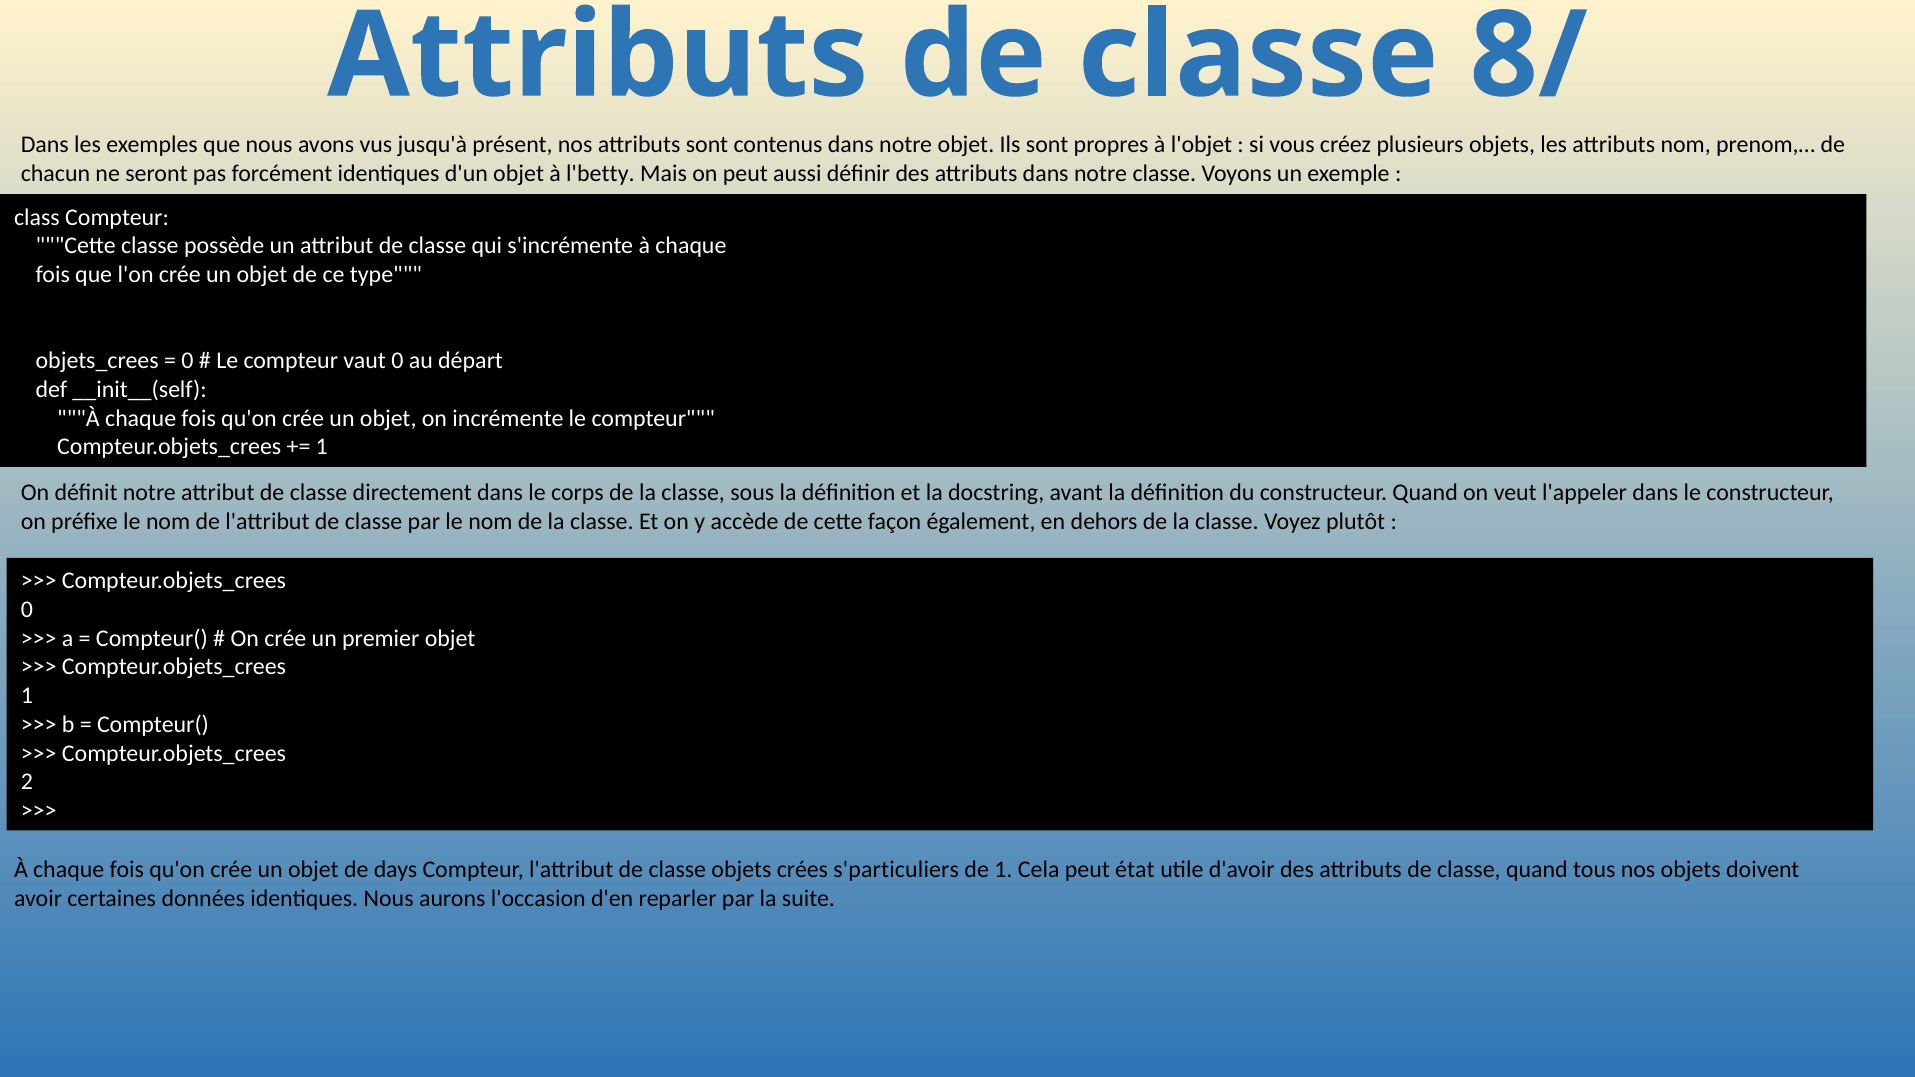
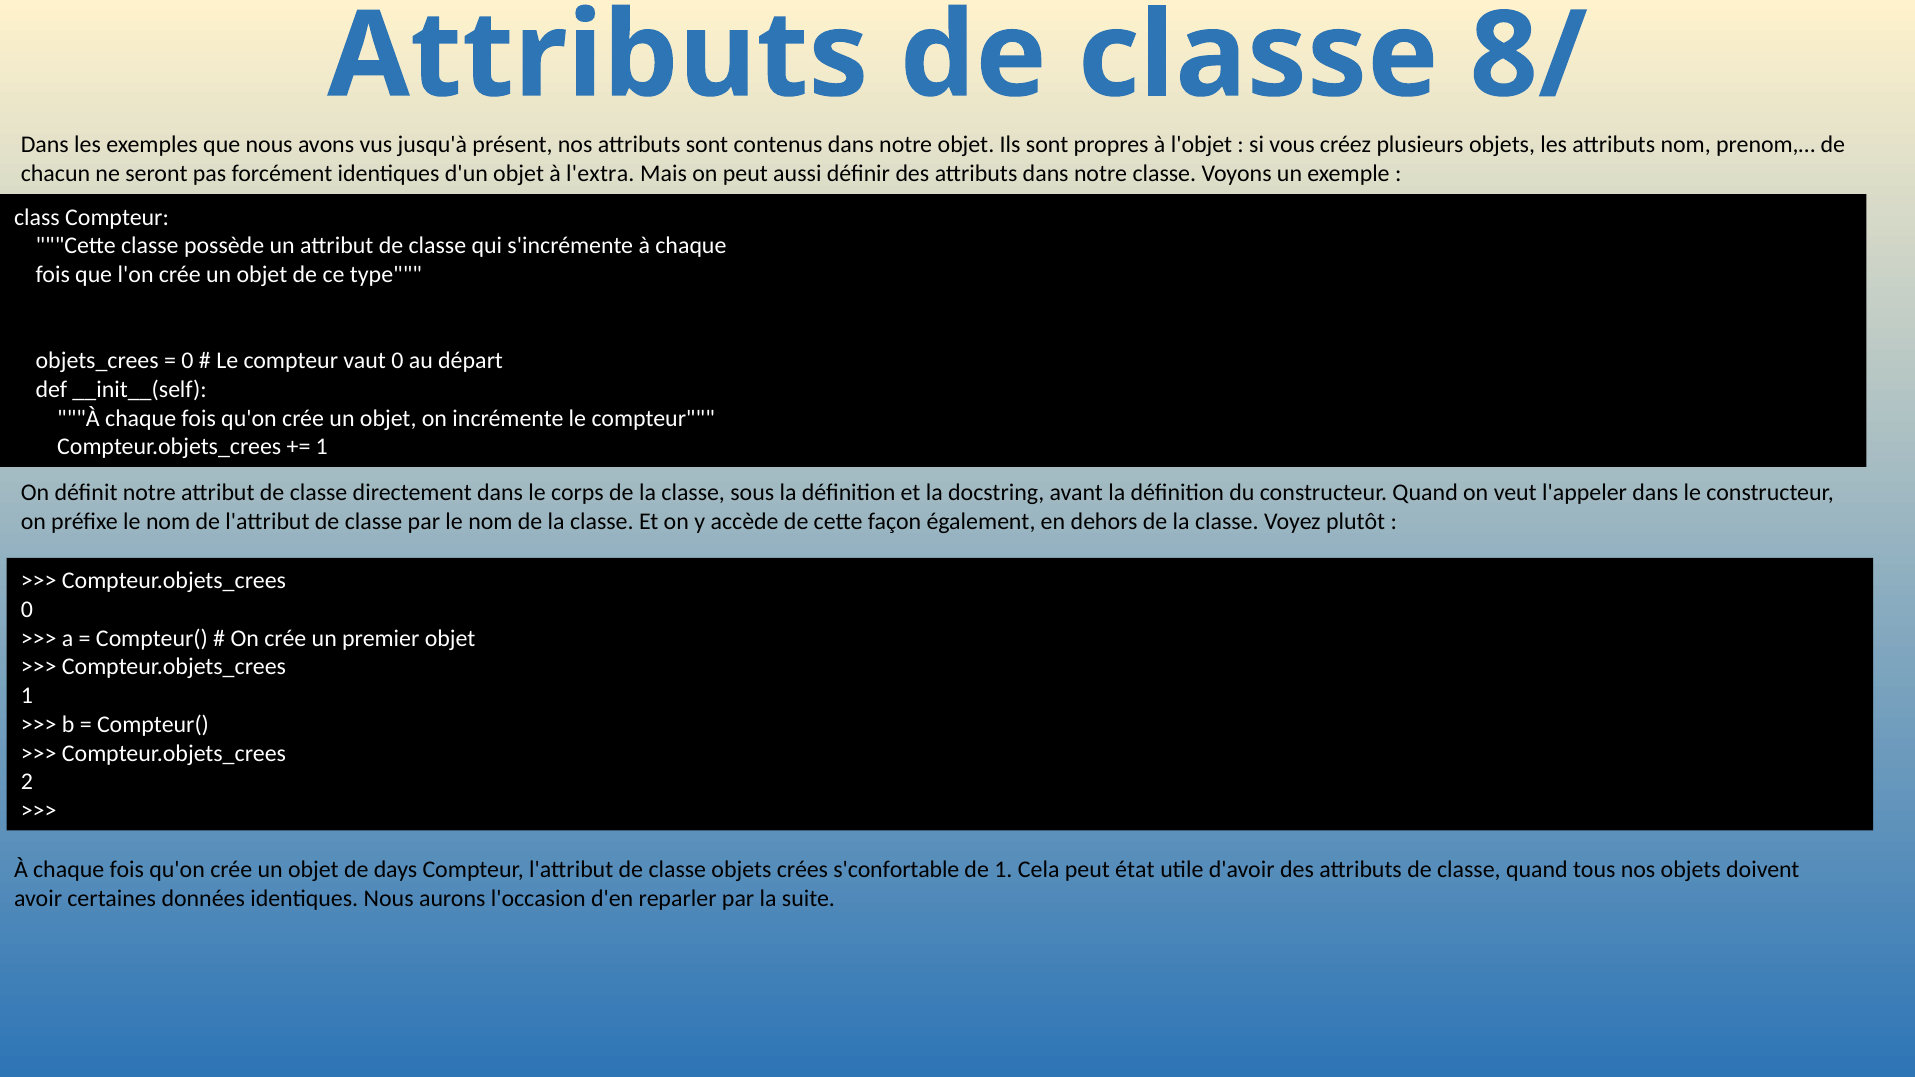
l'betty: l'betty -> l'extra
s'particuliers: s'particuliers -> s'confortable
